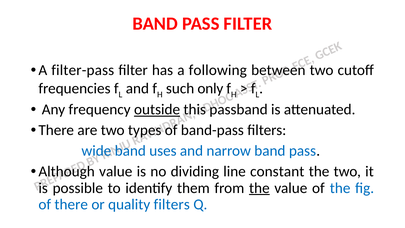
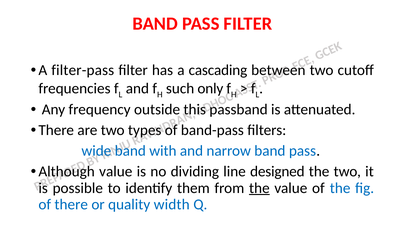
following: following -> cascading
outside underline: present -> none
uses: uses -> with
constant: constant -> designed
quality filters: filters -> width
